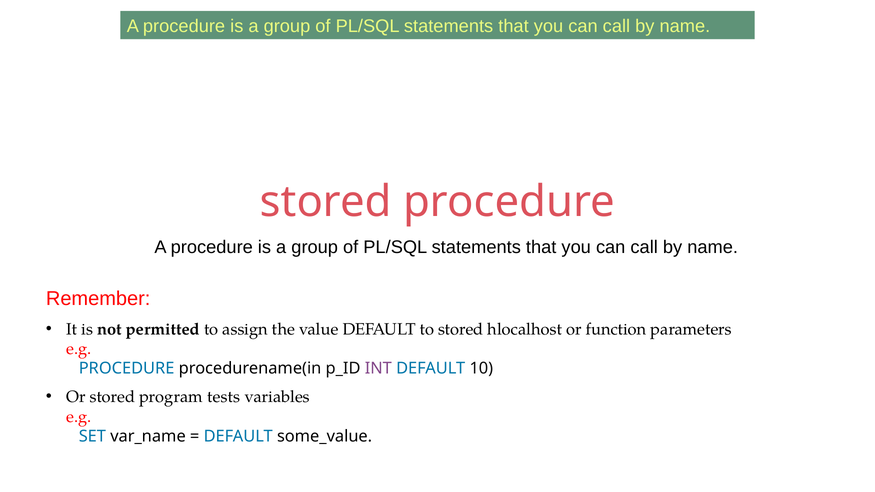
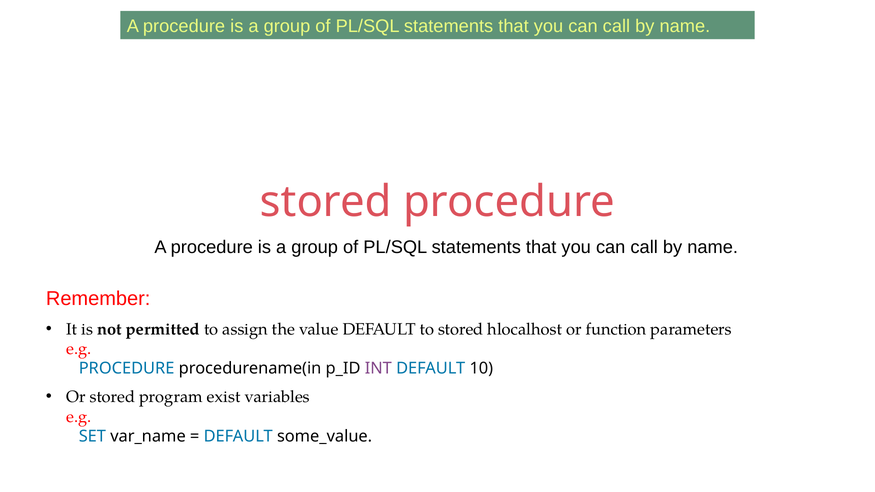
tests: tests -> exist
